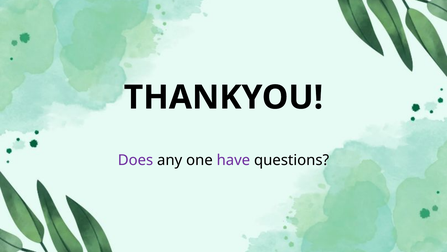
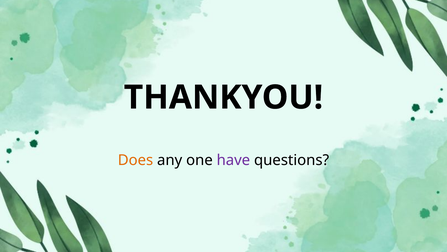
Does colour: purple -> orange
